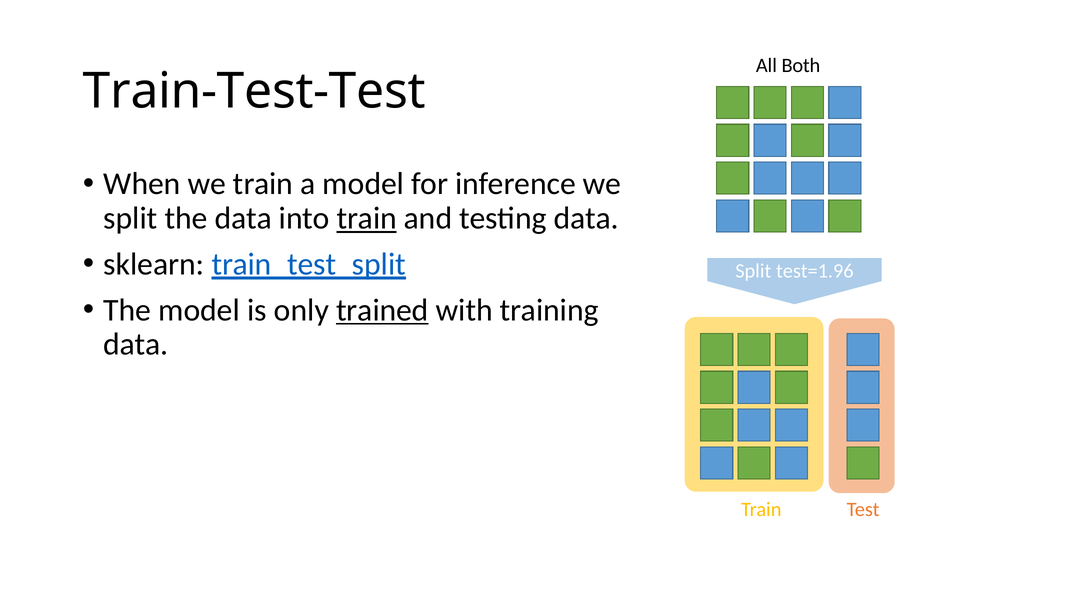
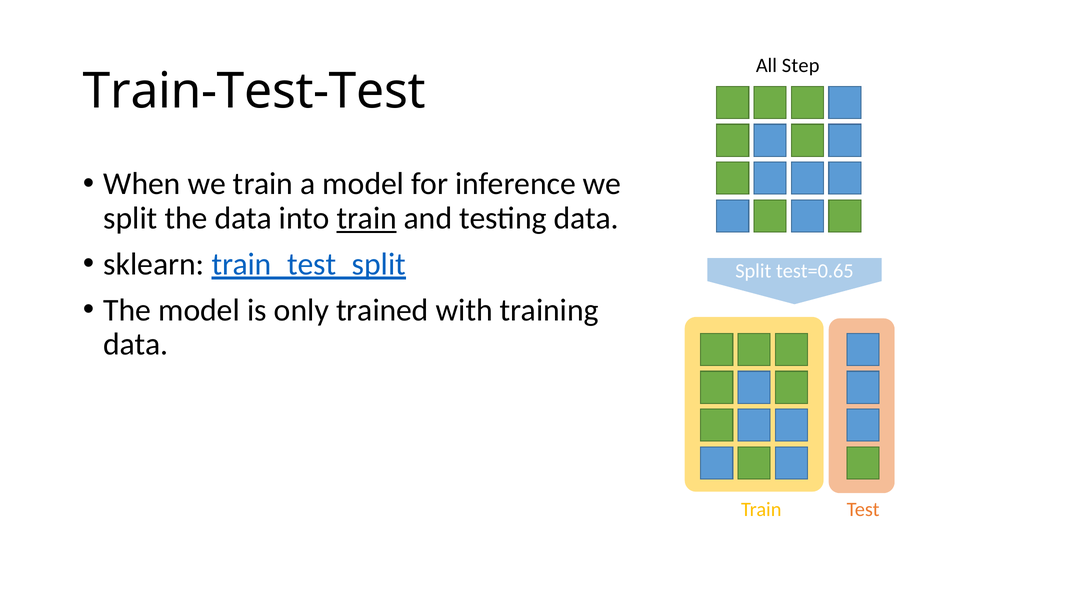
Both: Both -> Step
test=1.96: test=1.96 -> test=0.65
trained underline: present -> none
